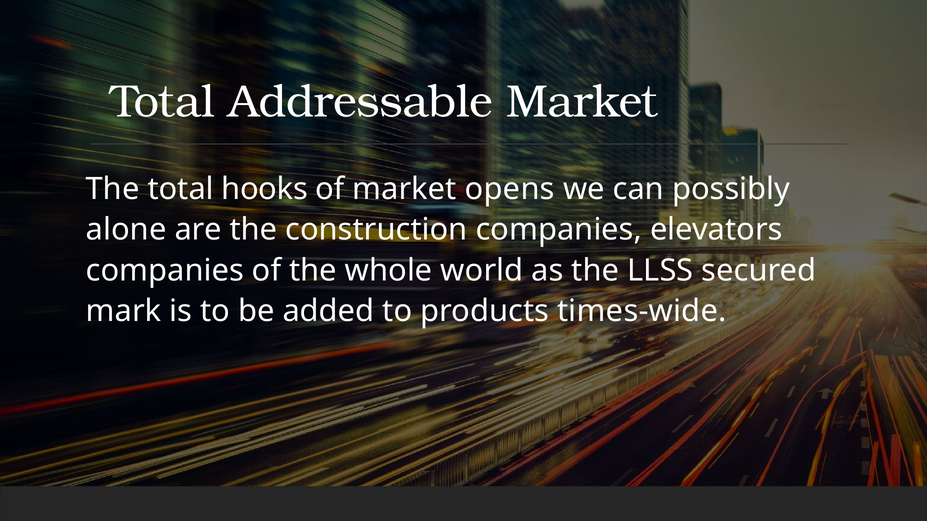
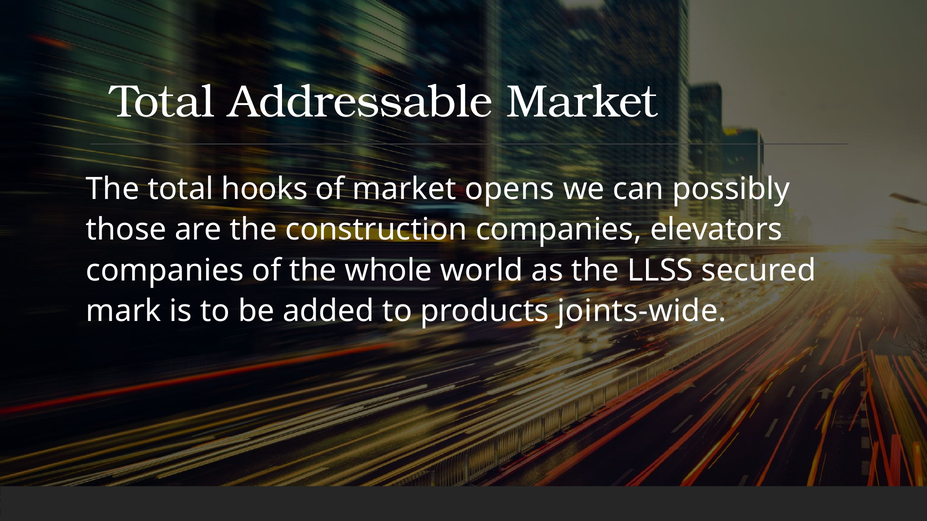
alone: alone -> those
times-wide: times-wide -> joints-wide
